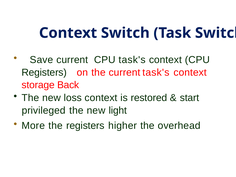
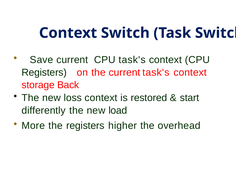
privileged: privileged -> differently
light: light -> load
